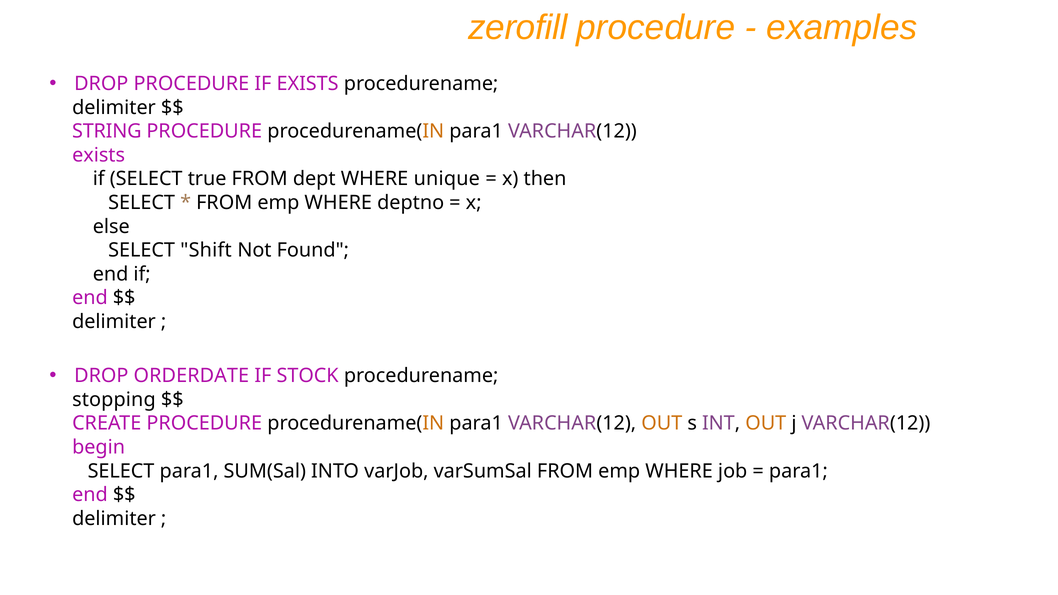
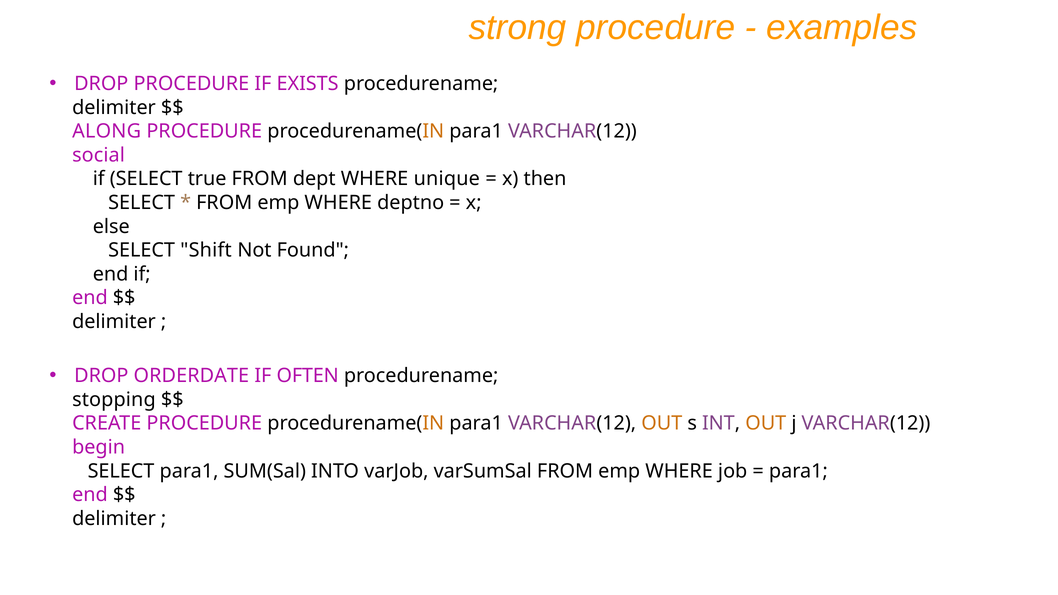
zerofill: zerofill -> strong
STRING: STRING -> ALONG
exists at (99, 155): exists -> social
STOCK: STOCK -> OFTEN
